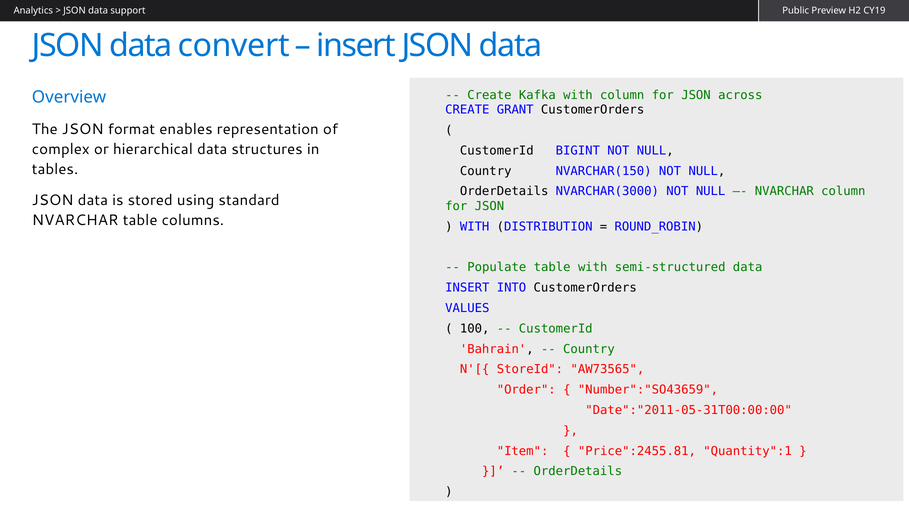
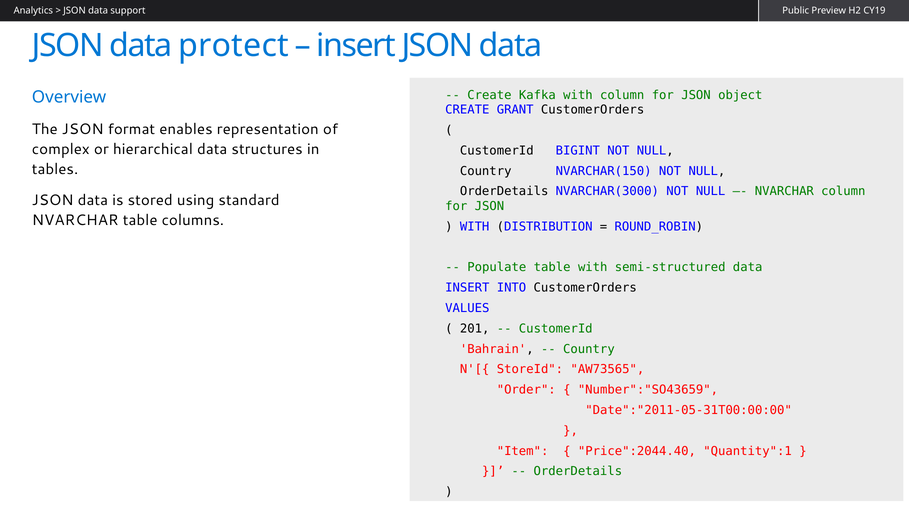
convert: convert -> protect
across: across -> object
100: 100 -> 201
Price":2455.81: Price":2455.81 -> Price":2044.40
